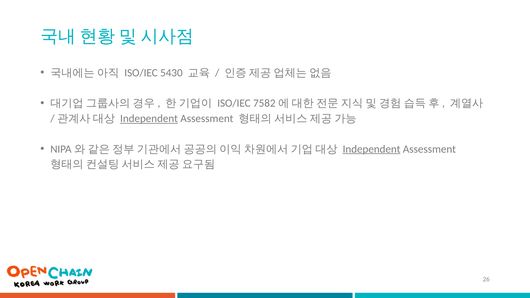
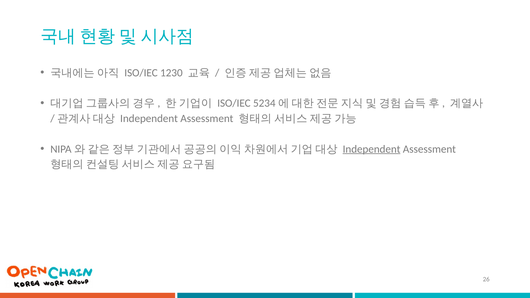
5430: 5430 -> 1230
7582: 7582 -> 5234
Independent at (149, 119) underline: present -> none
